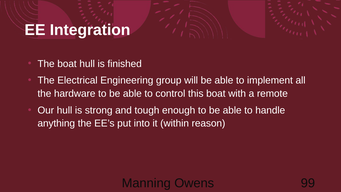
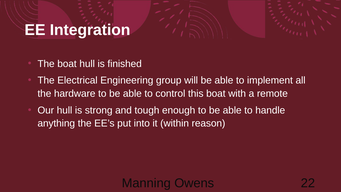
99: 99 -> 22
